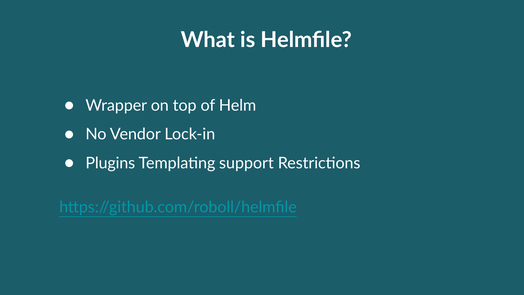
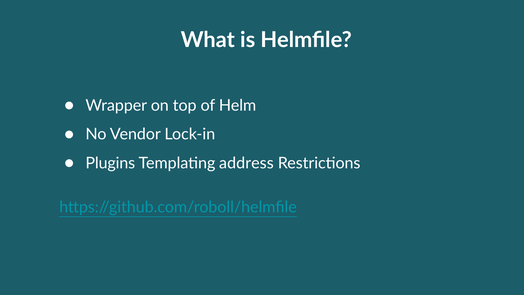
support: support -> address
